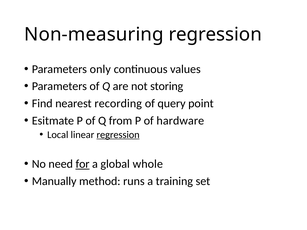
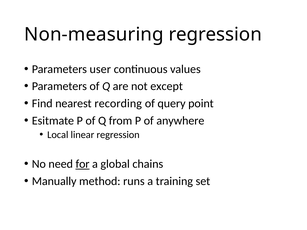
only: only -> user
storing: storing -> except
hardware: hardware -> anywhere
regression at (118, 135) underline: present -> none
whole: whole -> chains
